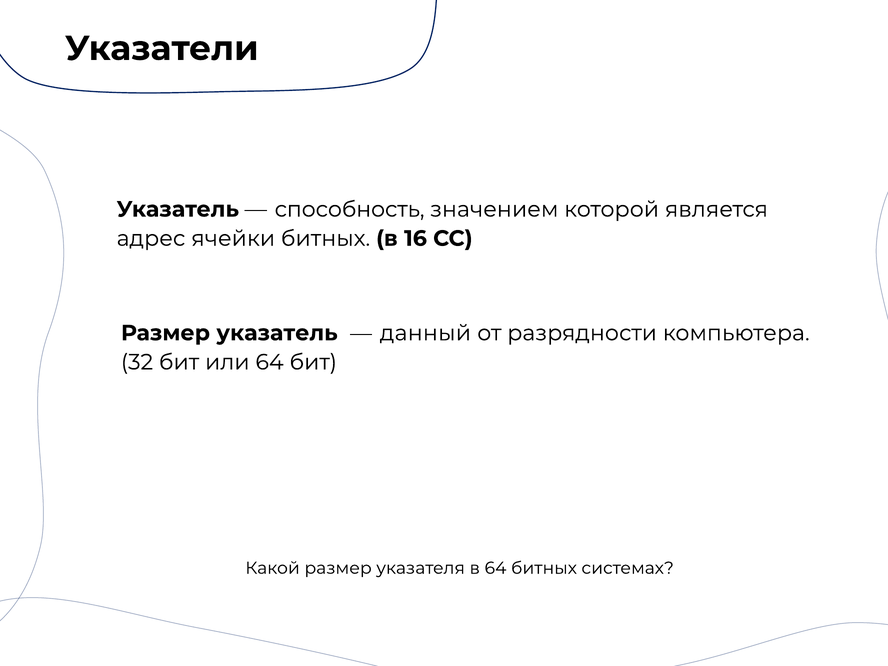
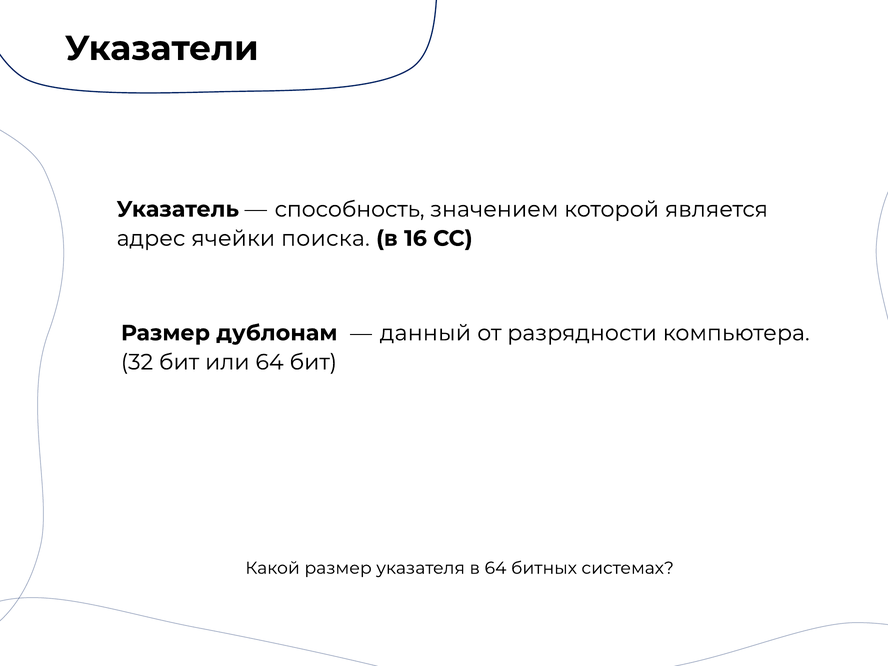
ячейки битных: битных -> поиска
Размер указатель: указатель -> дублонам
